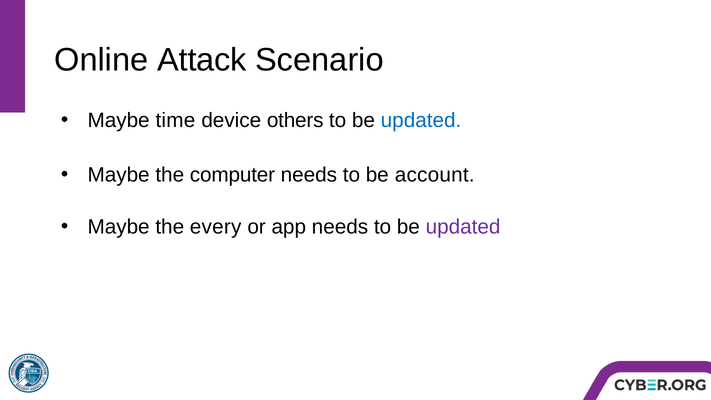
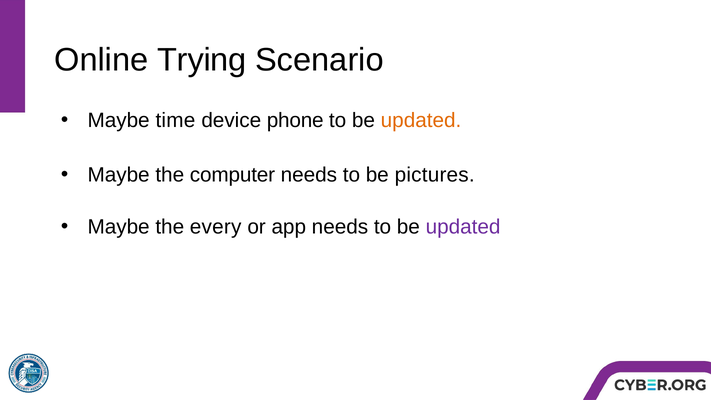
Attack: Attack -> Trying
others: others -> phone
updated at (421, 120) colour: blue -> orange
account: account -> pictures
